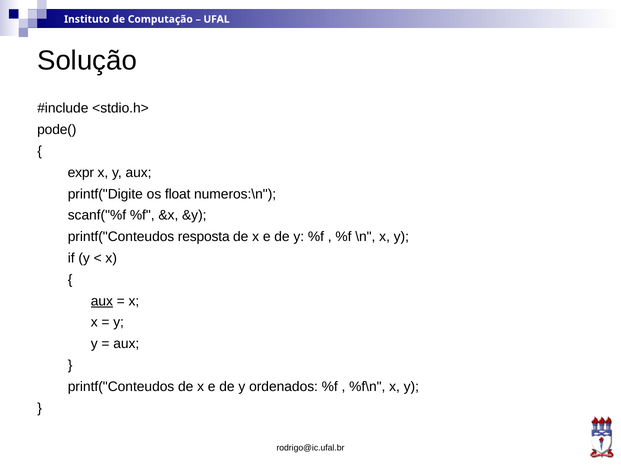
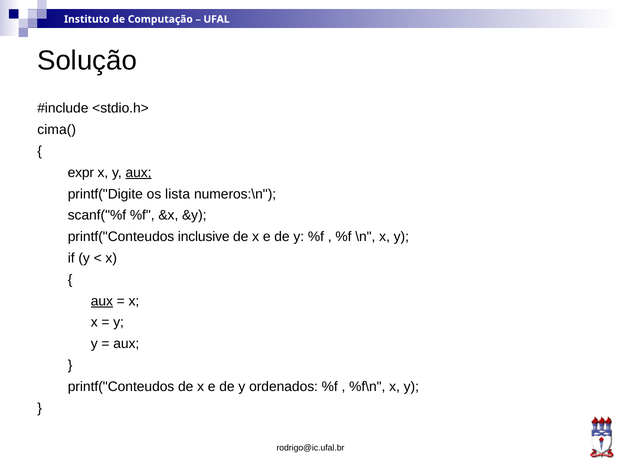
pode(: pode( -> cima(
aux at (139, 172) underline: none -> present
float: float -> lista
resposta: resposta -> inclusive
